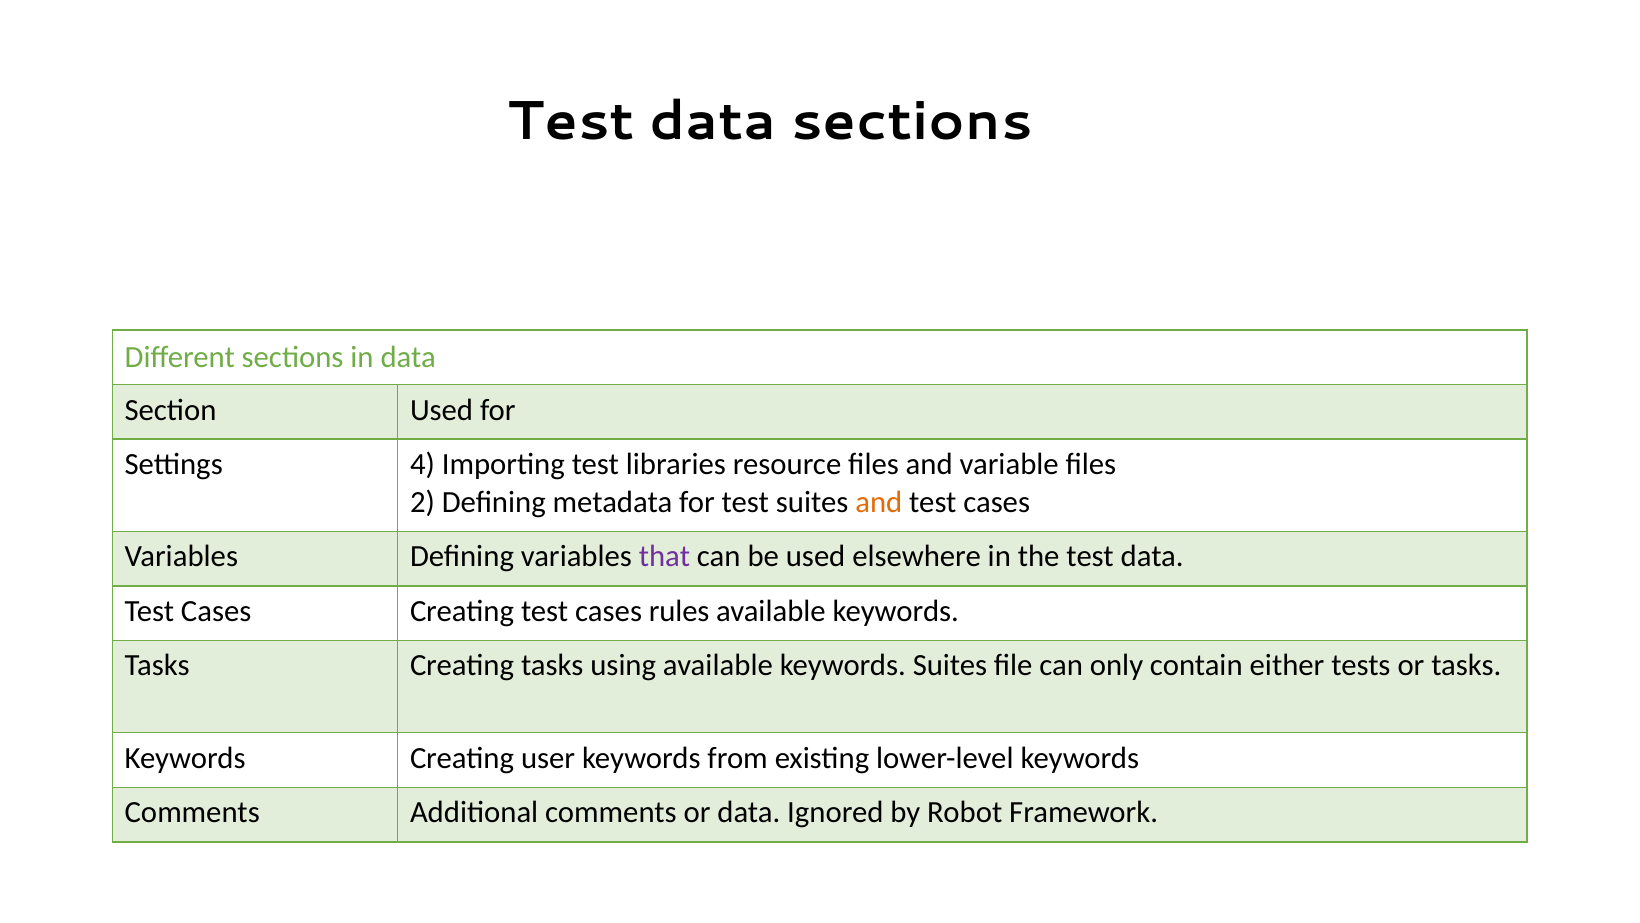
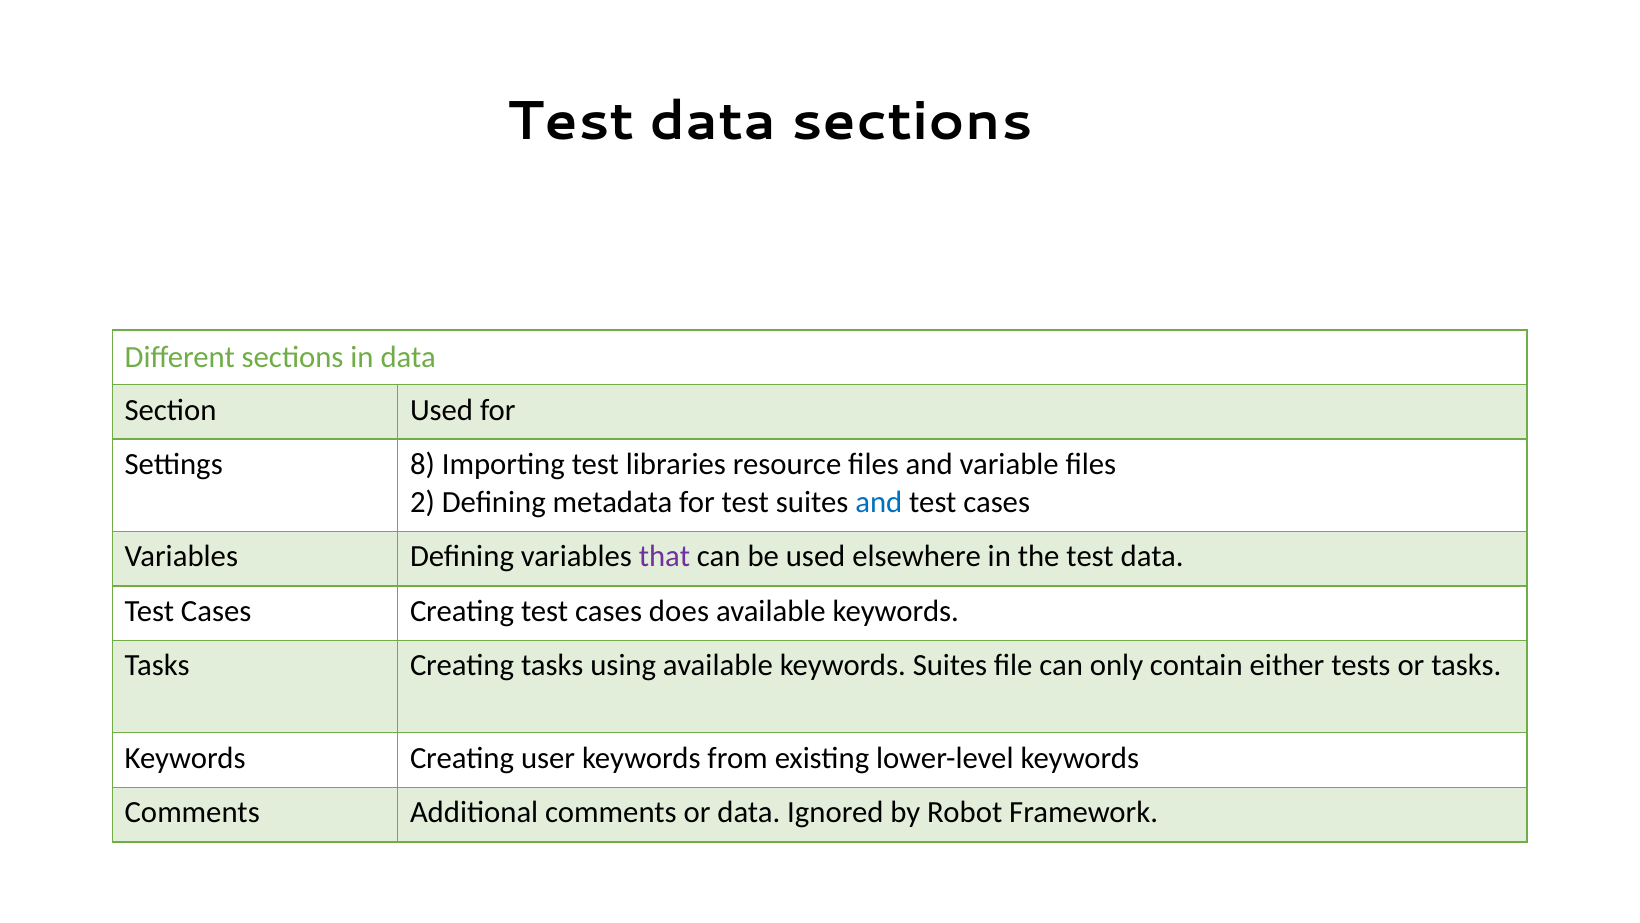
4: 4 -> 8
and at (879, 502) colour: orange -> blue
rules: rules -> does
